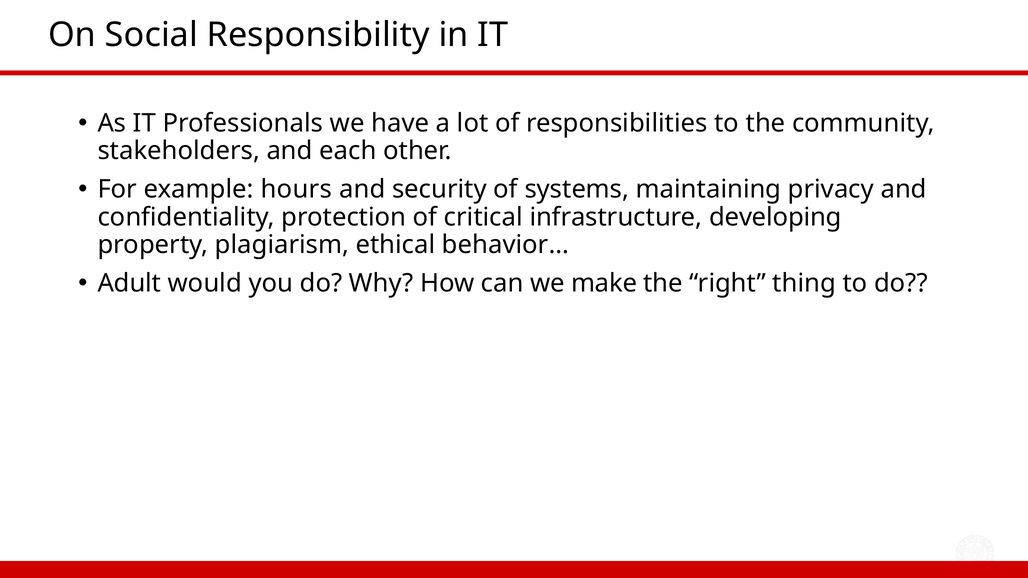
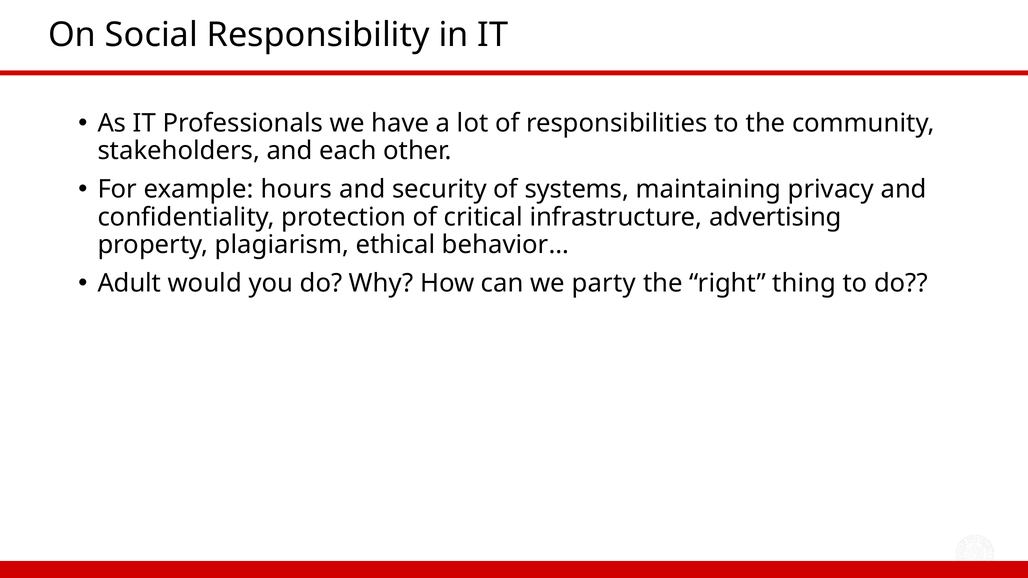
developing: developing -> advertising
make: make -> party
